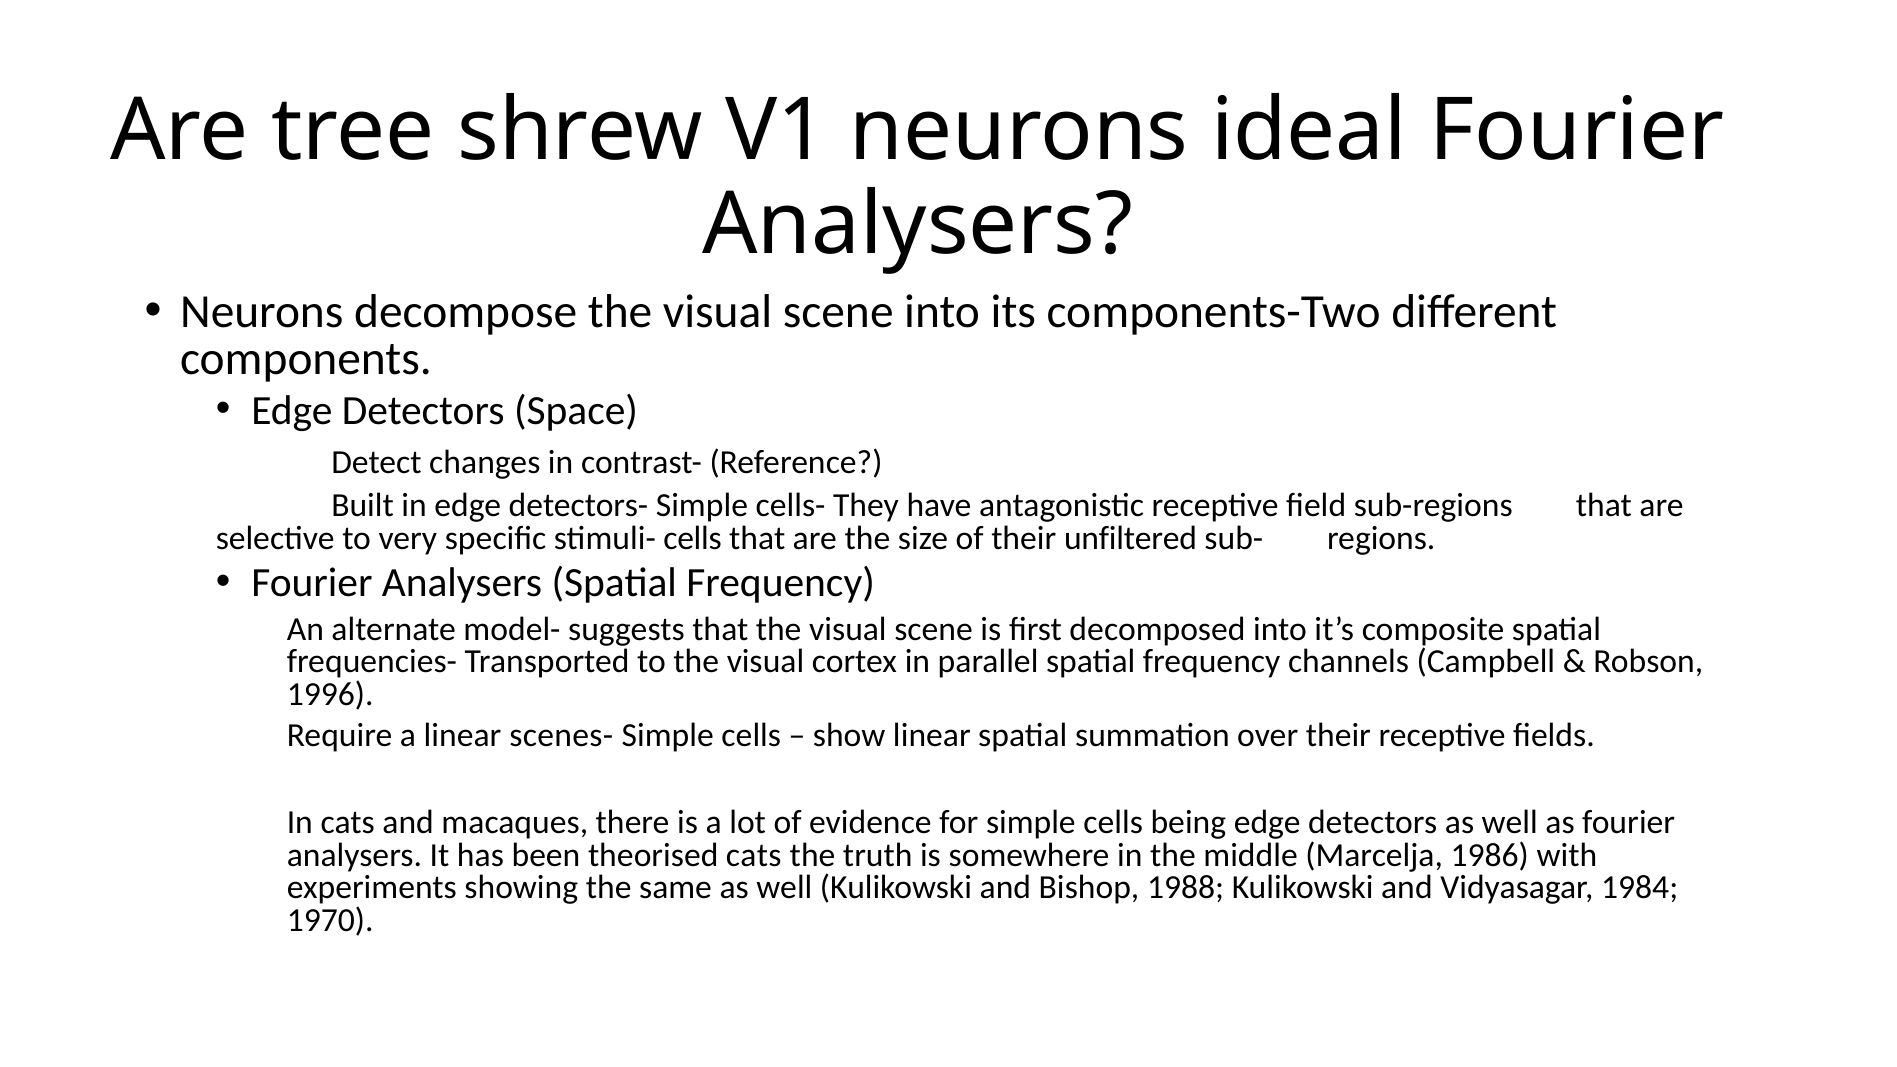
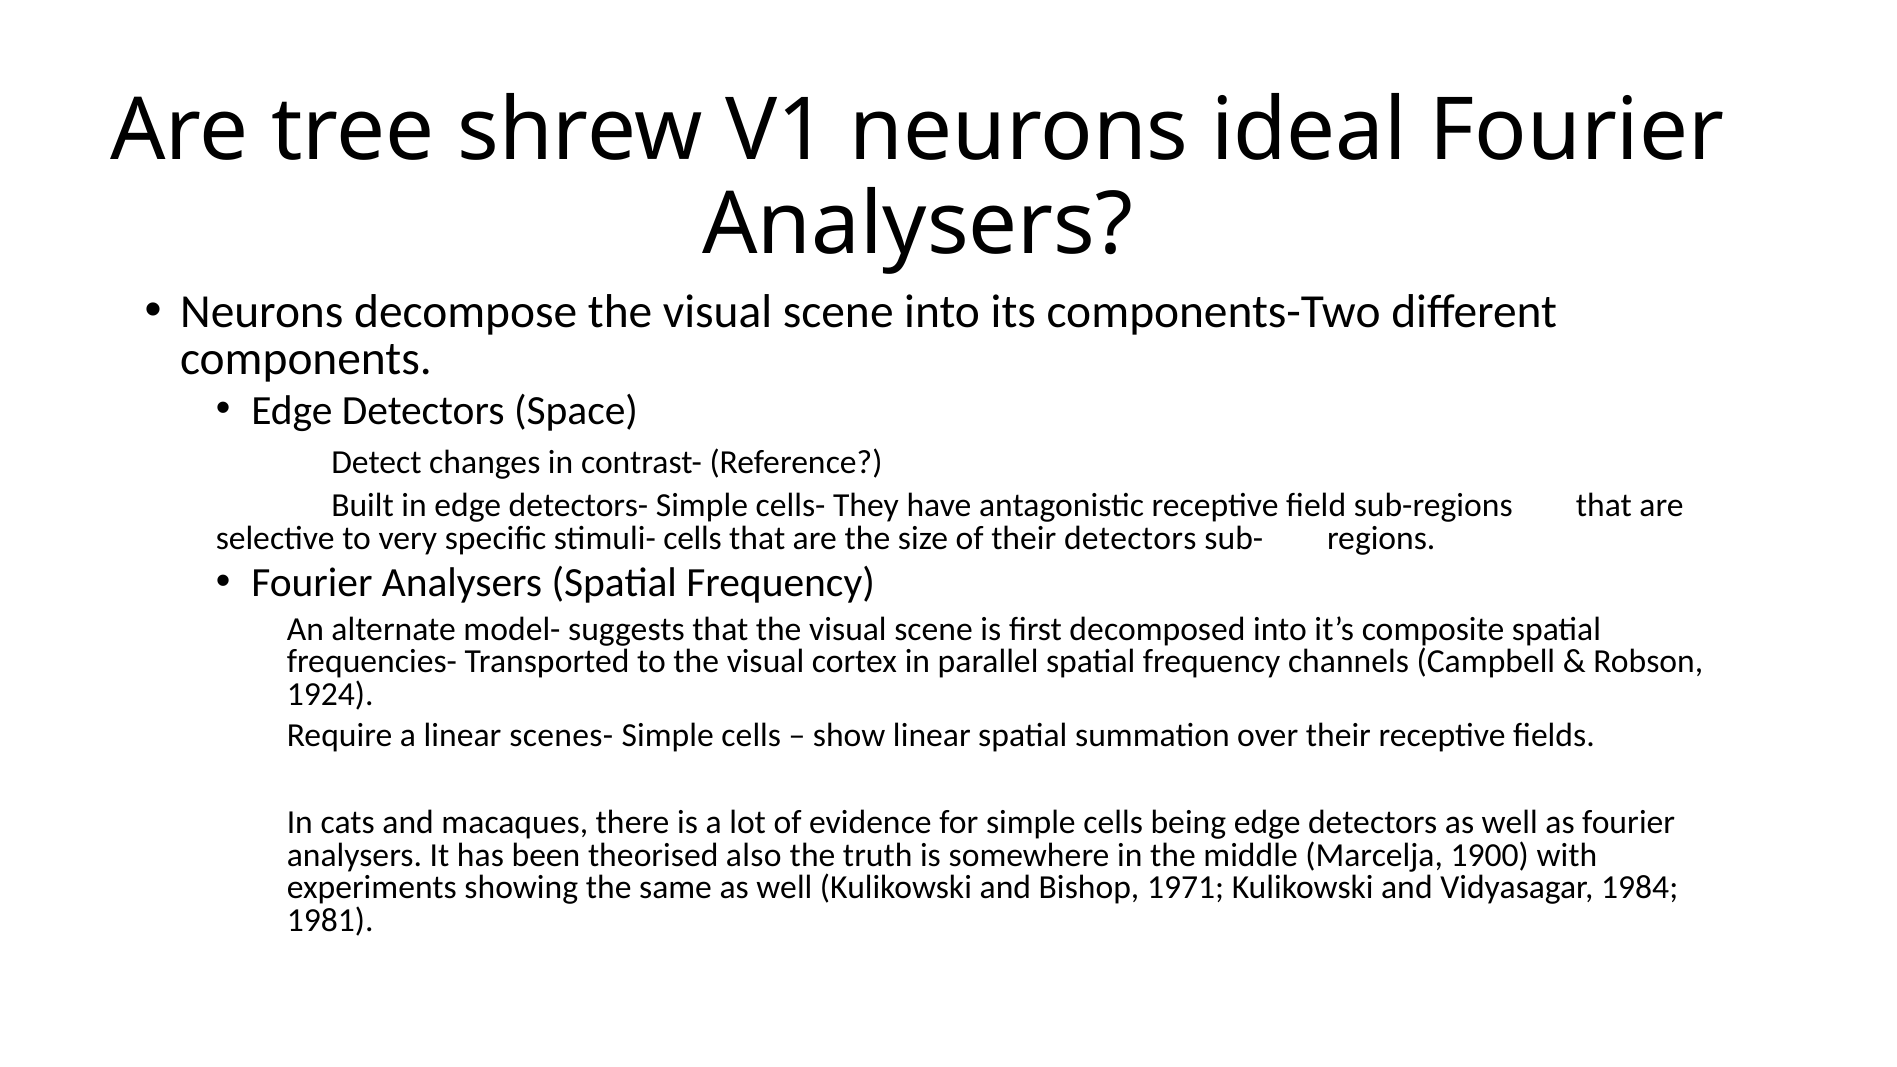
their unfiltered: unfiltered -> detectors
1996: 1996 -> 1924
theorised cats: cats -> also
1986: 1986 -> 1900
1988: 1988 -> 1971
1970: 1970 -> 1981
